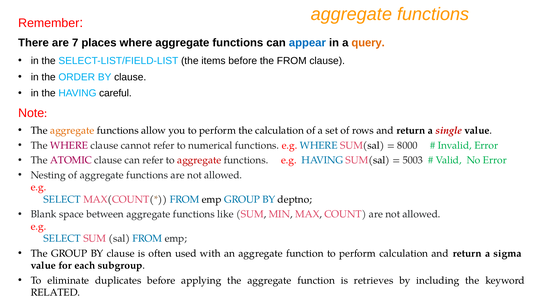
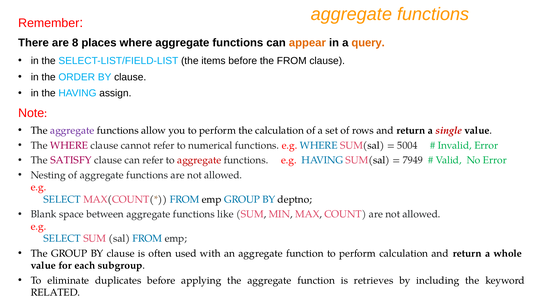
7: 7 -> 8
appear colour: blue -> orange
careful: careful -> assign
aggregate at (72, 131) colour: orange -> purple
8000: 8000 -> 5004
ATOMIC: ATOMIC -> SATISFY
5003: 5003 -> 7949
sigma: sigma -> whole
